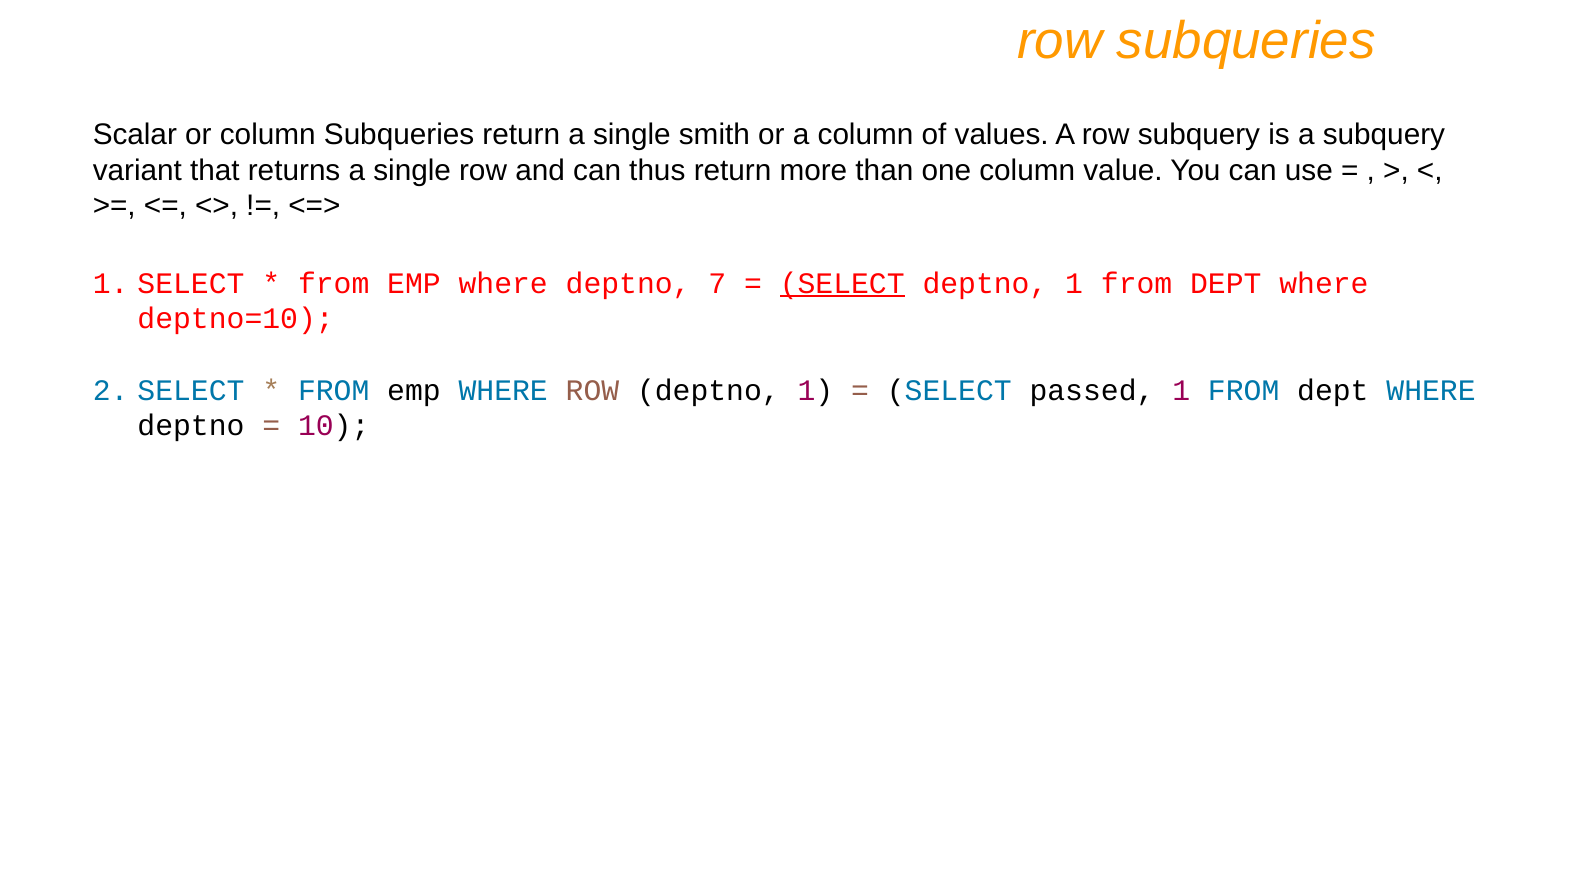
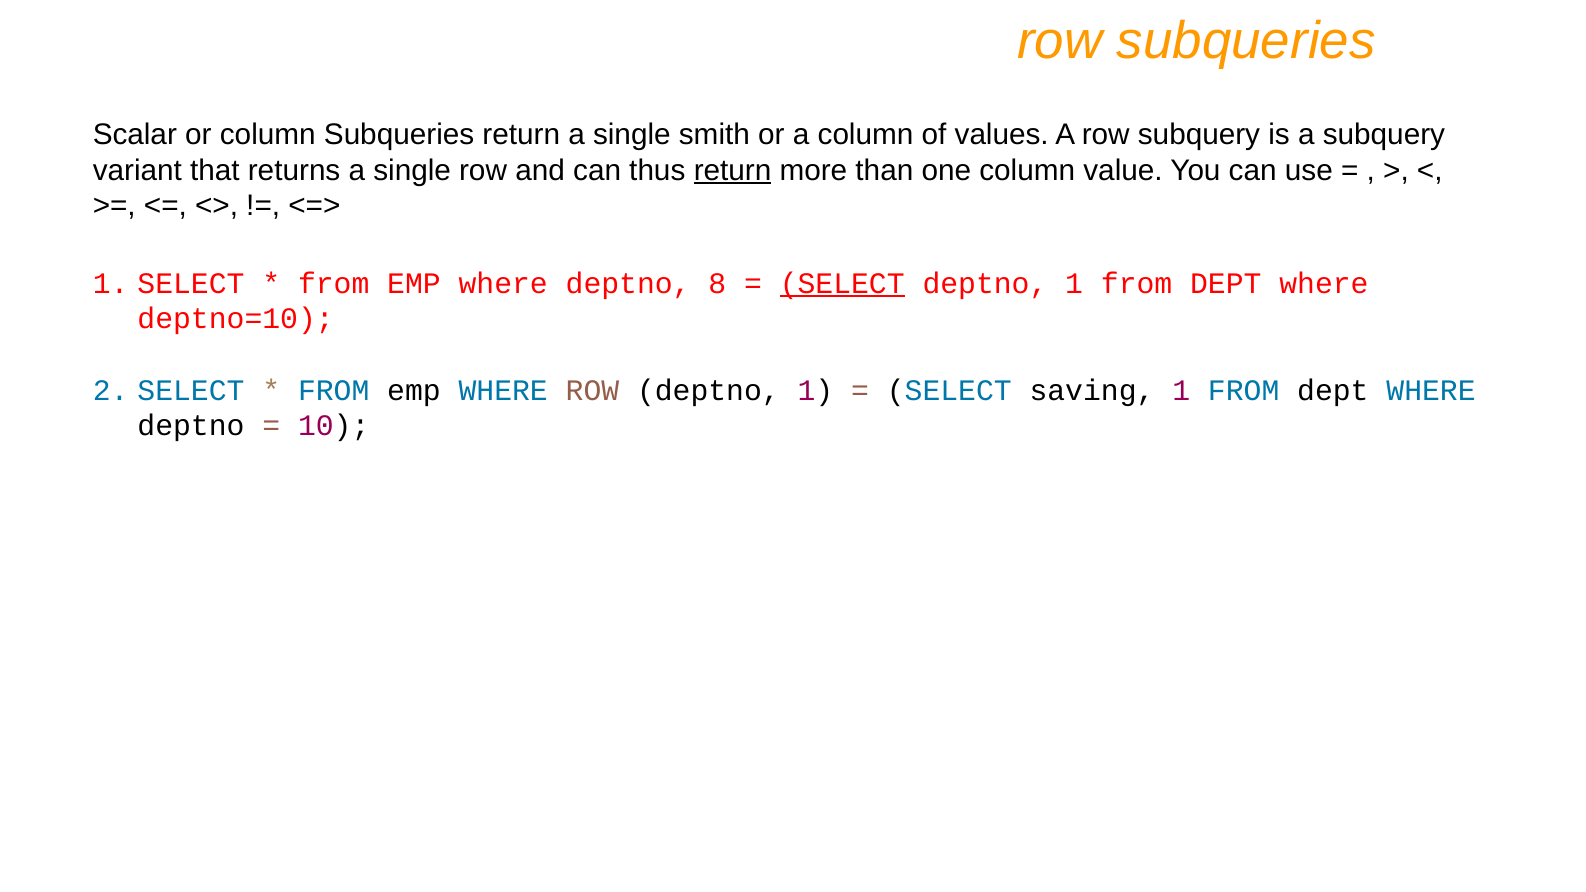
return at (733, 170) underline: none -> present
7: 7 -> 8
passed: passed -> saving
